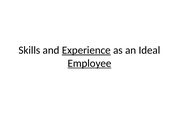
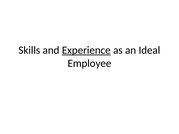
Employee underline: present -> none
